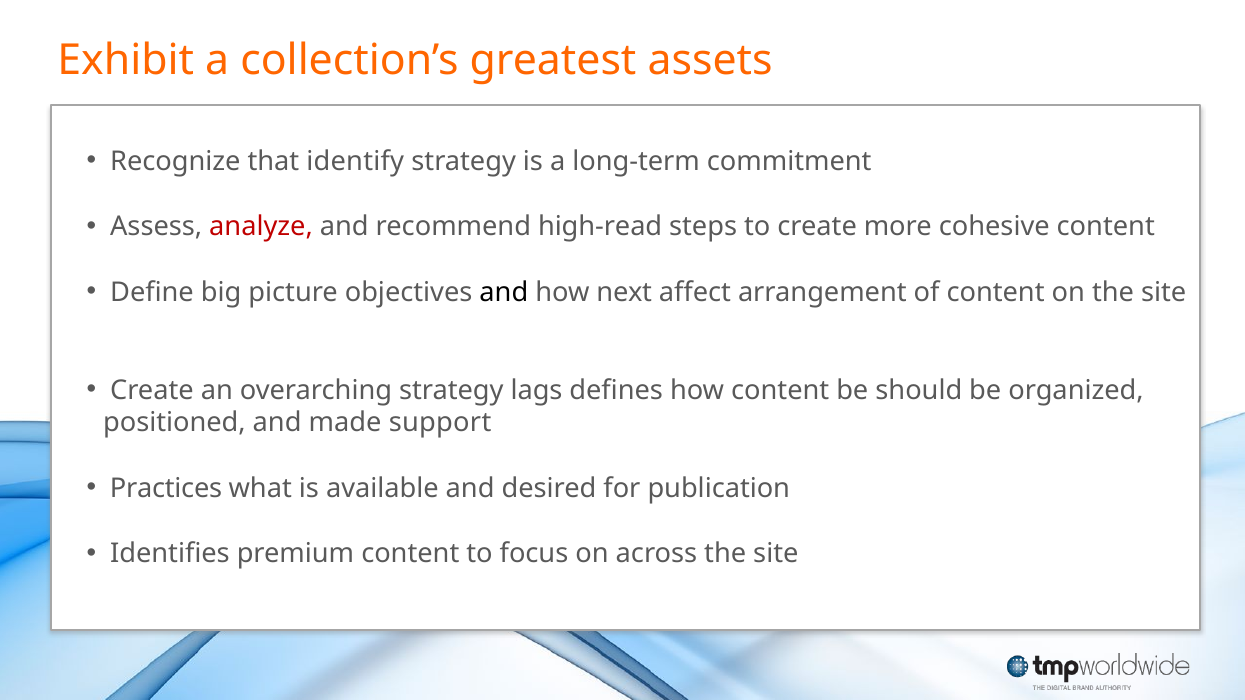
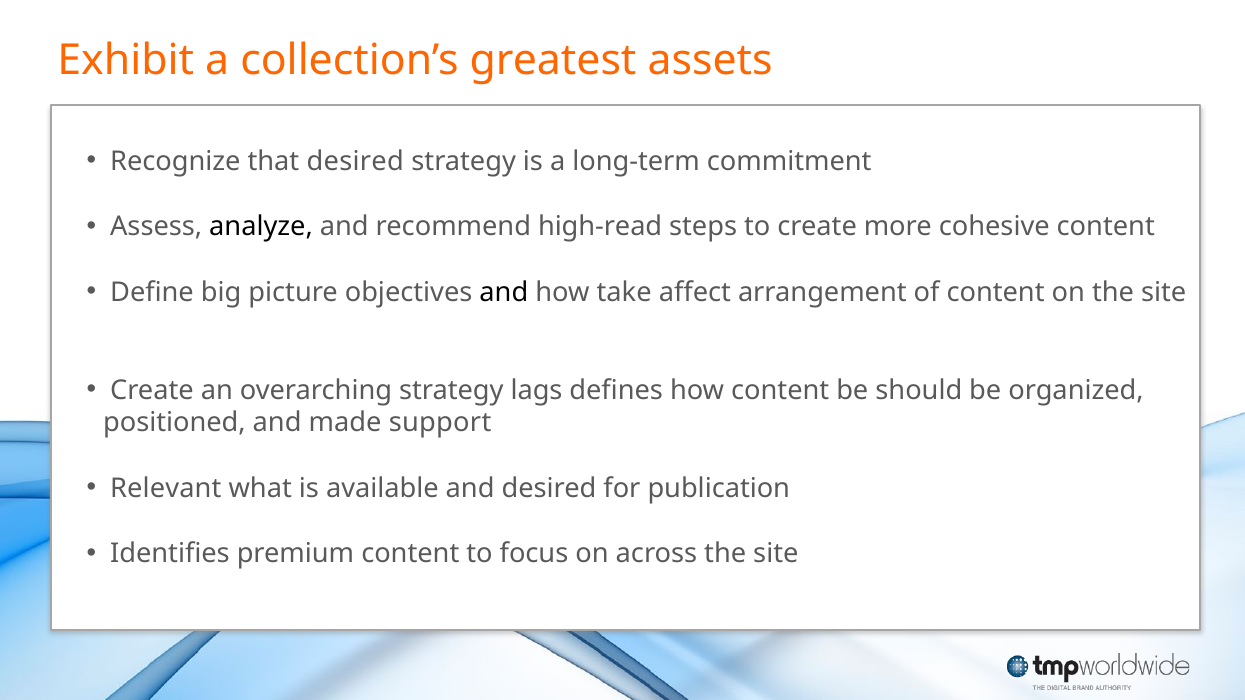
that identify: identify -> desired
analyze colour: red -> black
next: next -> take
Practices: Practices -> Relevant
